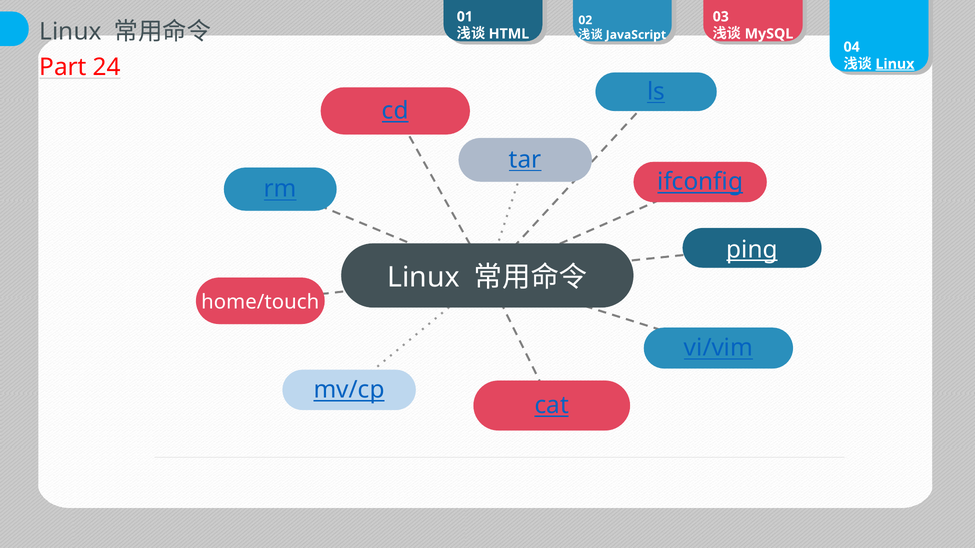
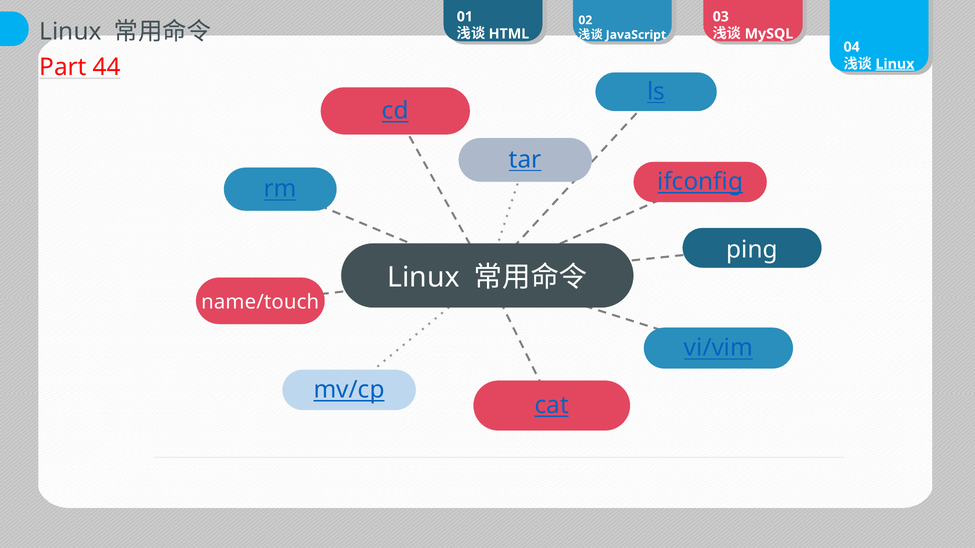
24: 24 -> 44
ping underline: present -> none
home/touch: home/touch -> name/touch
